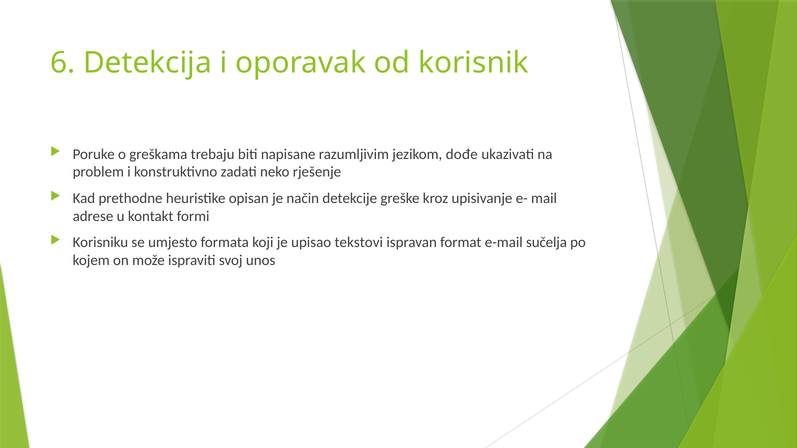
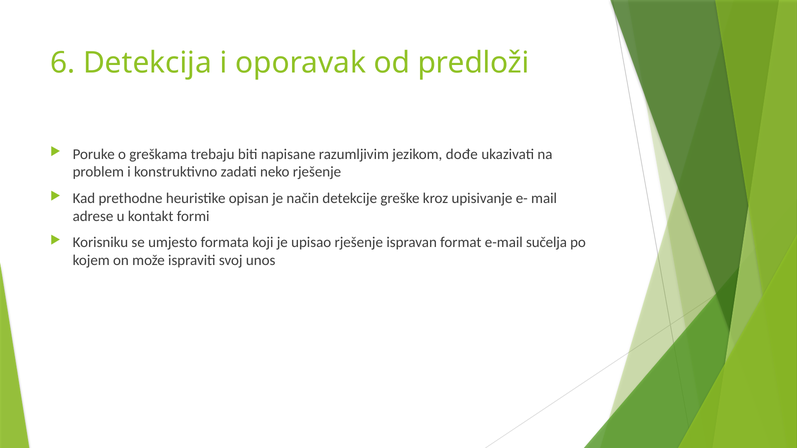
korisnik: korisnik -> predloži
upisao tekstovi: tekstovi -> rješenje
